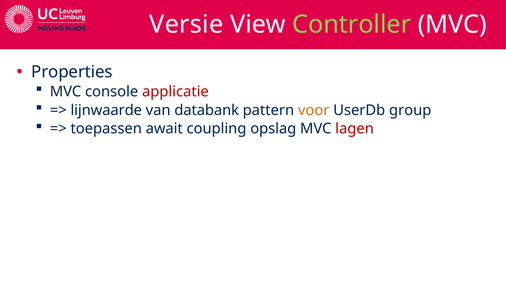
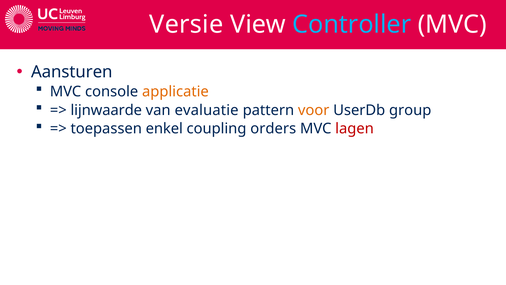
Controller colour: light green -> light blue
Properties: Properties -> Aansturen
applicatie colour: red -> orange
databank: databank -> evaluatie
await: await -> enkel
opslag: opslag -> orders
